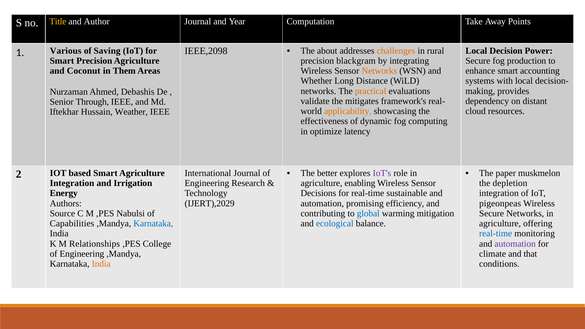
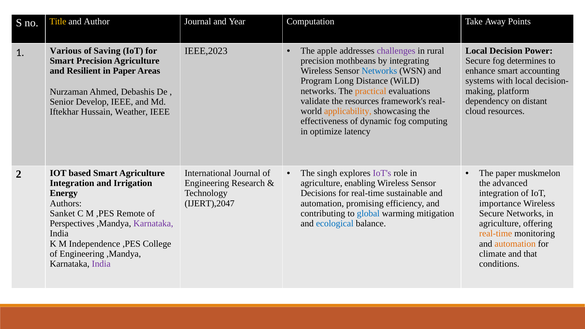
IEEE,2098: IEEE,2098 -> IEEE,2023
about: about -> apple
challenges colour: orange -> purple
blackgram: blackgram -> mothbeans
production: production -> determines
Coconut: Coconut -> Resilient
in Them: Them -> Paper
Networks at (379, 71) colour: orange -> blue
Whether: Whether -> Program
provides: provides -> platform
the mitigates: mitigates -> resources
Through: Through -> Develop
better: better -> singh
depletion: depletion -> advanced
IJERT),2029: IJERT),2029 -> IJERT),2047
pigeonpeas: pigeonpeas -> importance
Source: Source -> Sanket
Nabulsi: Nabulsi -> Remote
Capabilities: Capabilities -> Perspectives
Karnataka at (153, 224) colour: blue -> purple
real-time at (496, 234) colour: blue -> orange
Relationships: Relationships -> Independence
automation at (515, 244) colour: purple -> orange
India at (101, 264) colour: orange -> purple
